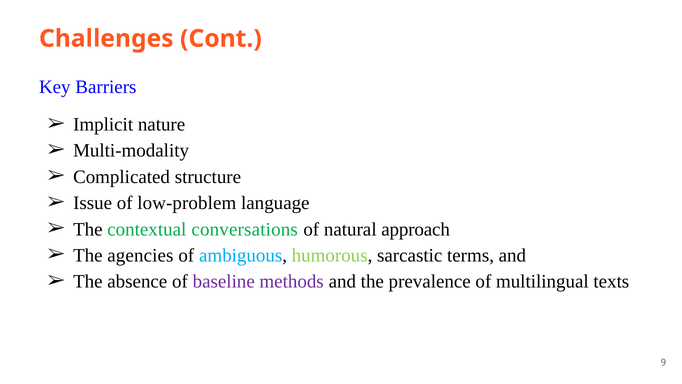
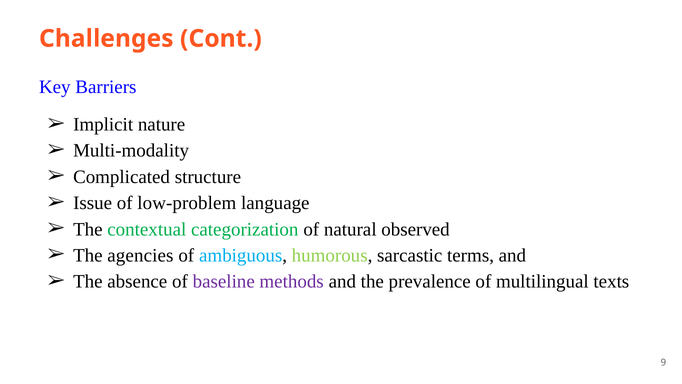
conversations: conversations -> categorization
approach: approach -> observed
